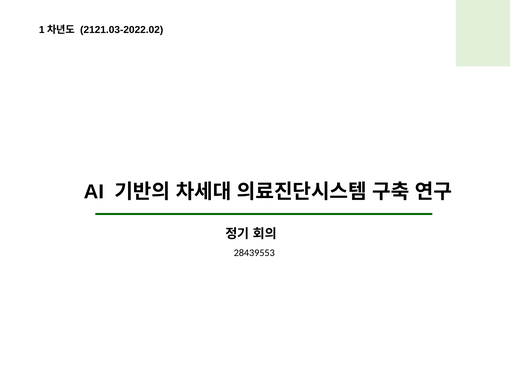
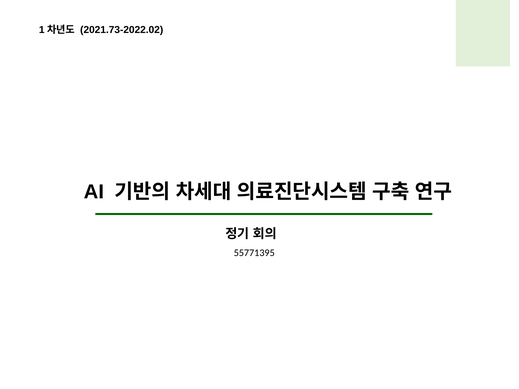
2121.03-2022.02: 2121.03-2022.02 -> 2021.73-2022.02
28439553: 28439553 -> 55771395
